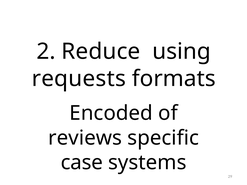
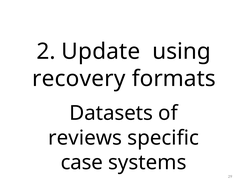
Reduce: Reduce -> Update
requests: requests -> recovery
Encoded: Encoded -> Datasets
